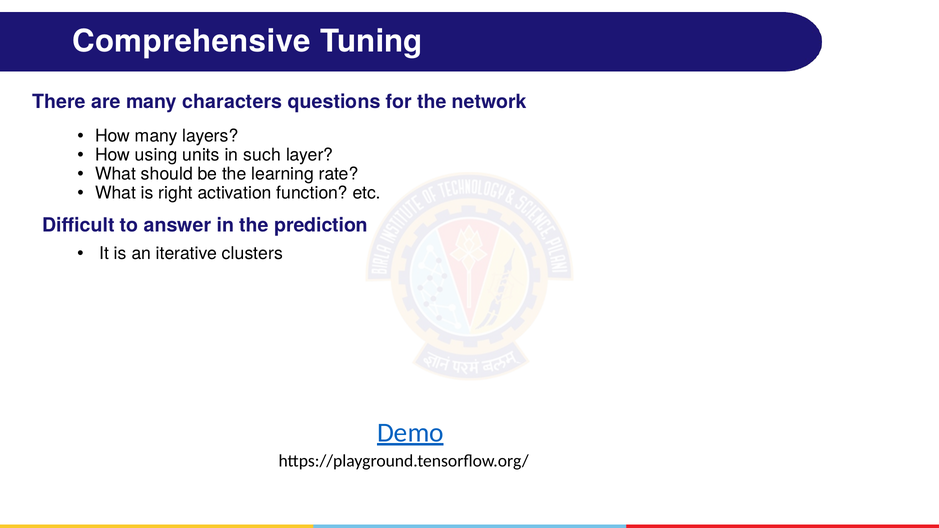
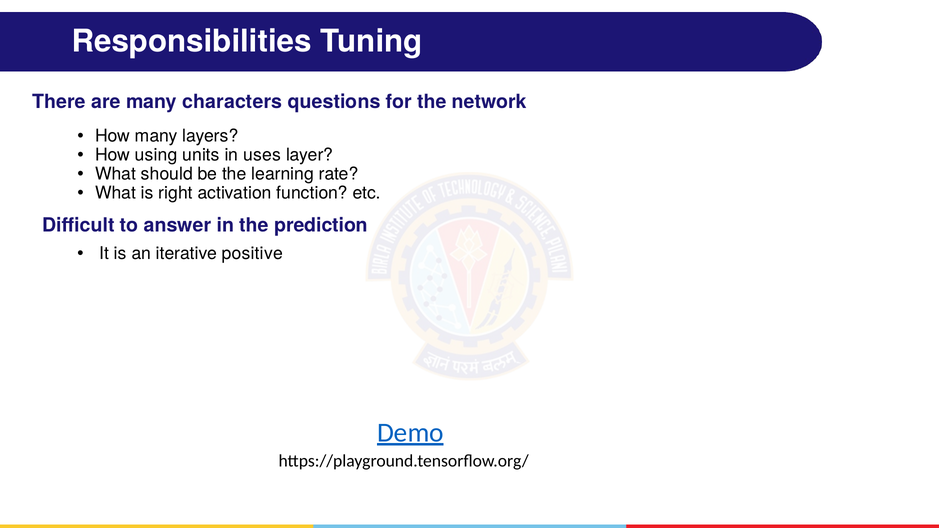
Comprehensive: Comprehensive -> Responsibilities
such: such -> uses
clusters: clusters -> positive
